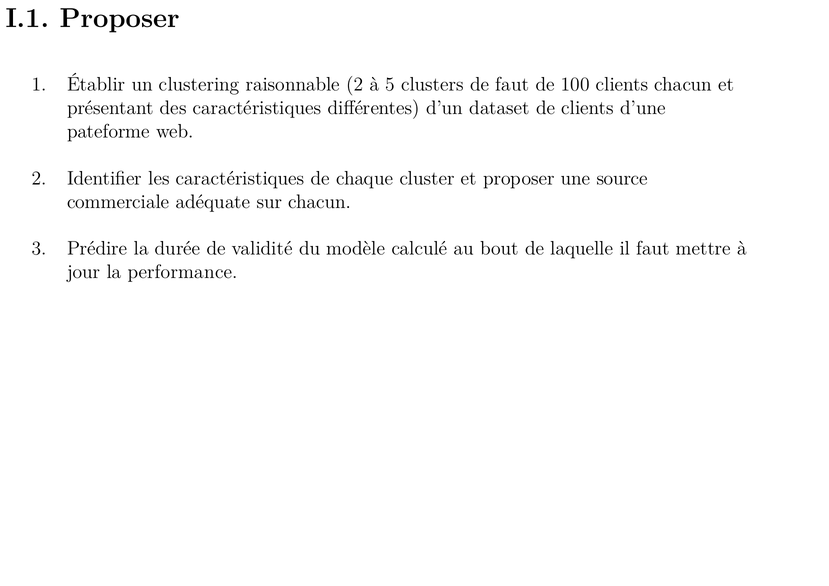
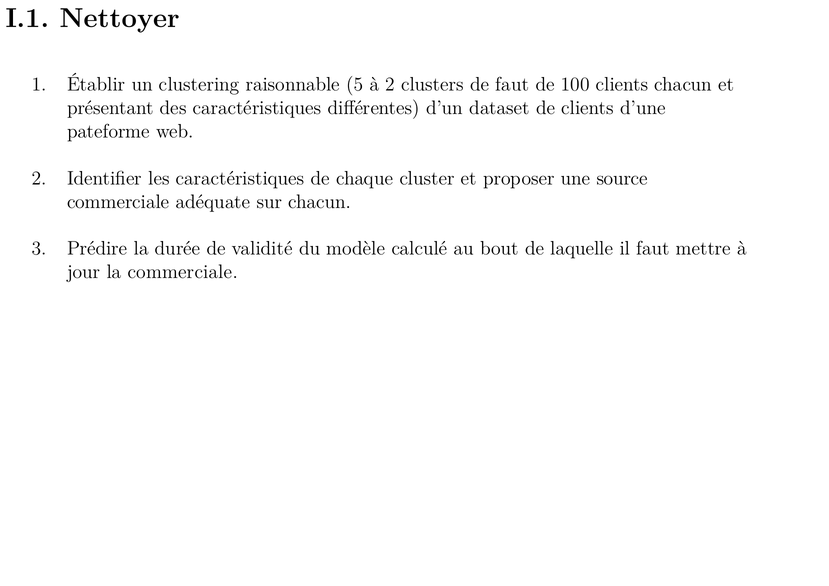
I.1 Proposer: Proposer -> Nettoyer
raisonnable 2: 2 -> 5
à 5: 5 -> 2
la performance: performance -> commerciale
